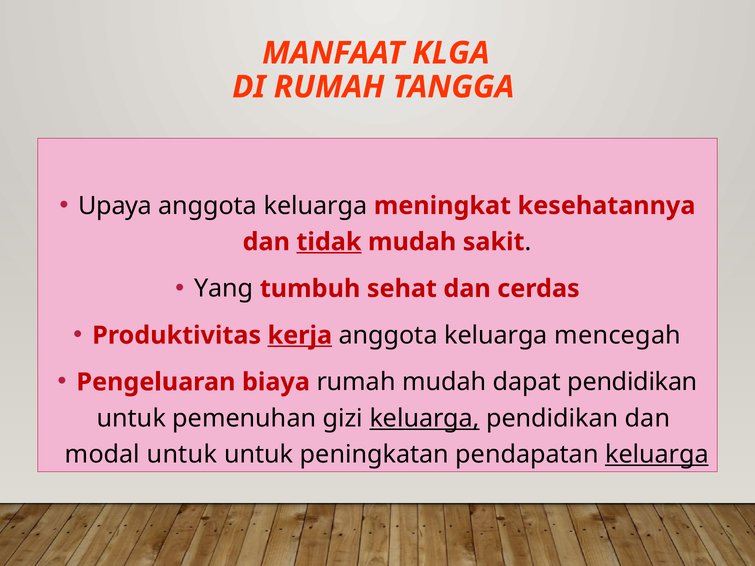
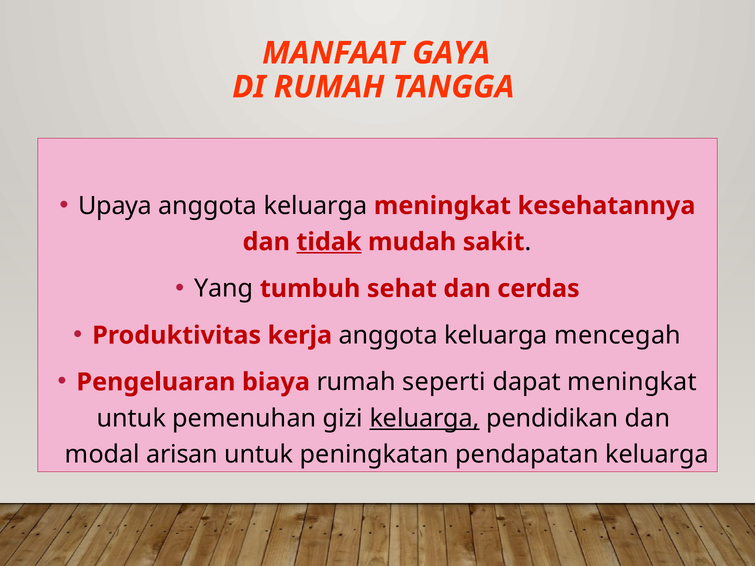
KLGA: KLGA -> GAYA
kerja underline: present -> none
rumah mudah: mudah -> seperti
dapat pendidikan: pendidikan -> meningkat
modal untuk: untuk -> arisan
keluarga at (657, 455) underline: present -> none
